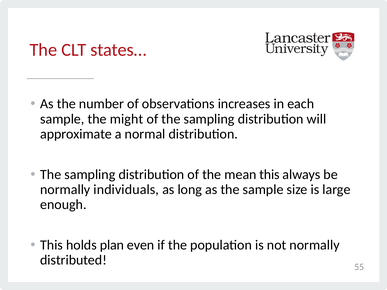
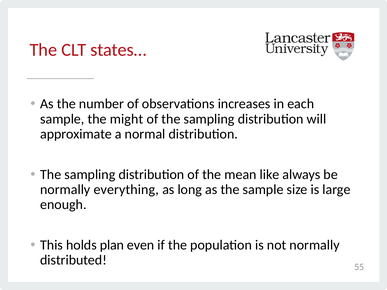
mean this: this -> like
individuals: individuals -> everything
